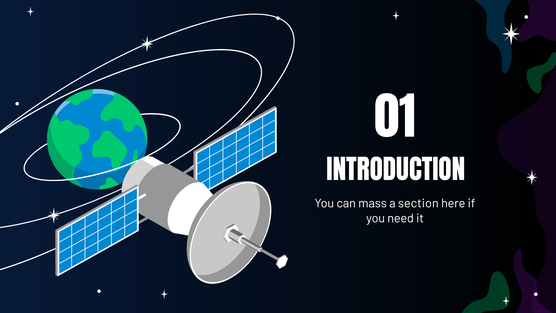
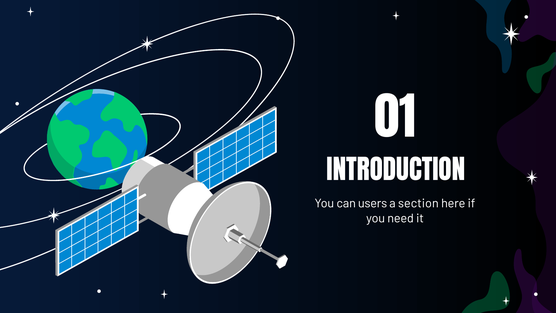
mass: mass -> users
